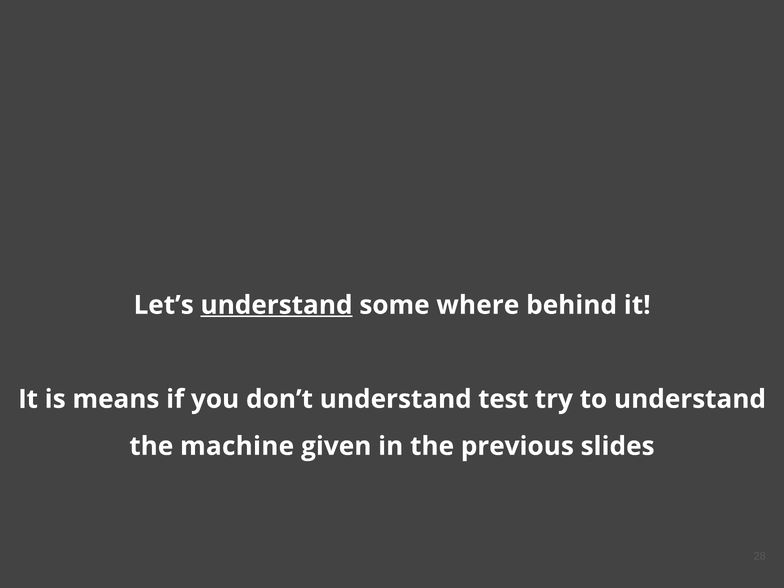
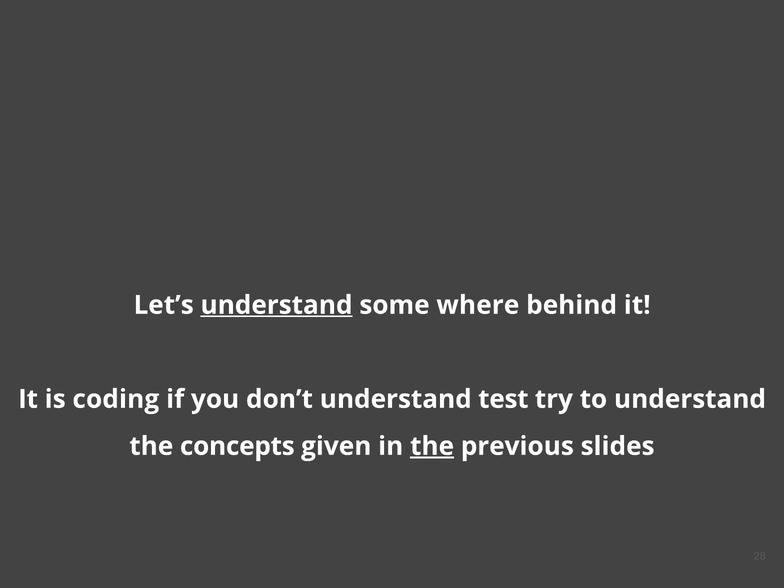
means: means -> coding
machine: machine -> concepts
the at (432, 446) underline: none -> present
